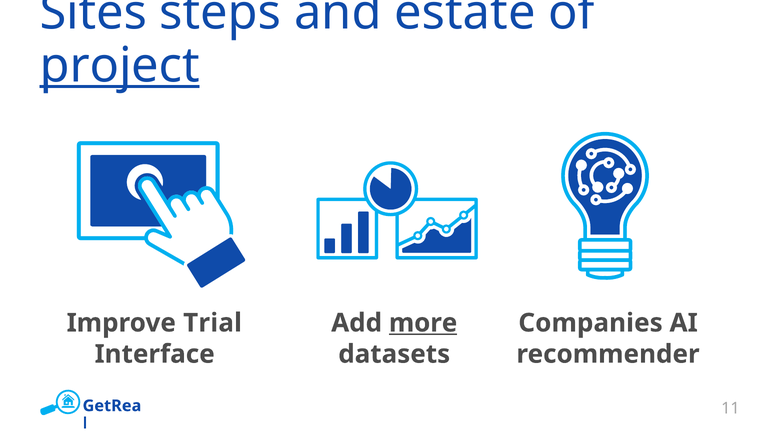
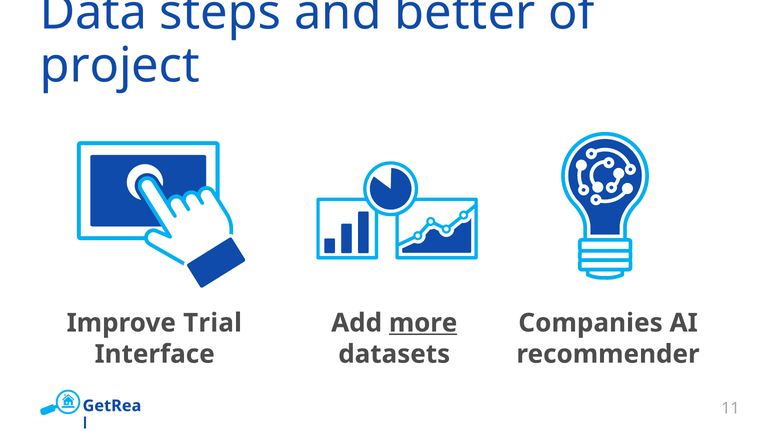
Sites: Sites -> Data
estate: estate -> better
project underline: present -> none
